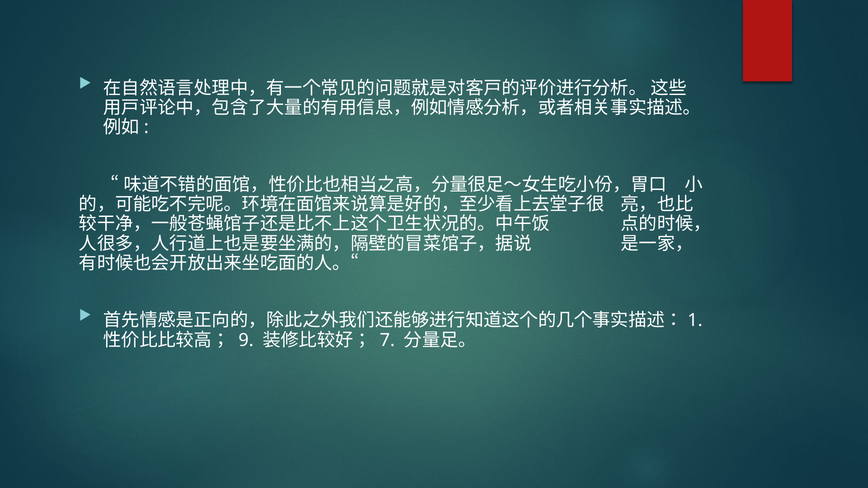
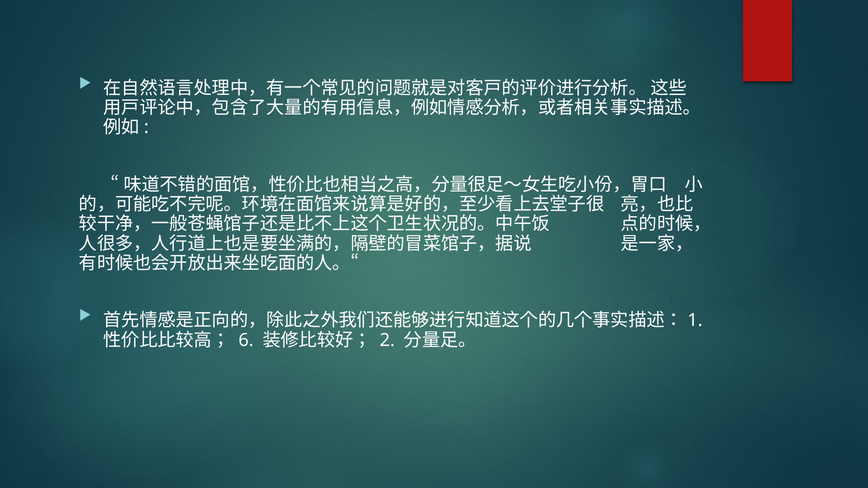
9: 9 -> 6
7: 7 -> 2
